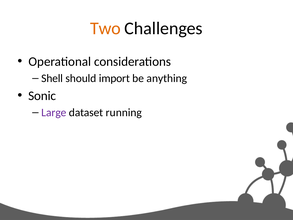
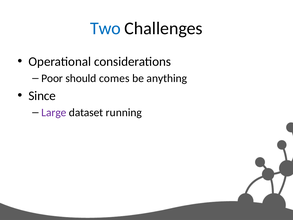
Two colour: orange -> blue
Shell: Shell -> Poor
import: import -> comes
Sonic: Sonic -> Since
